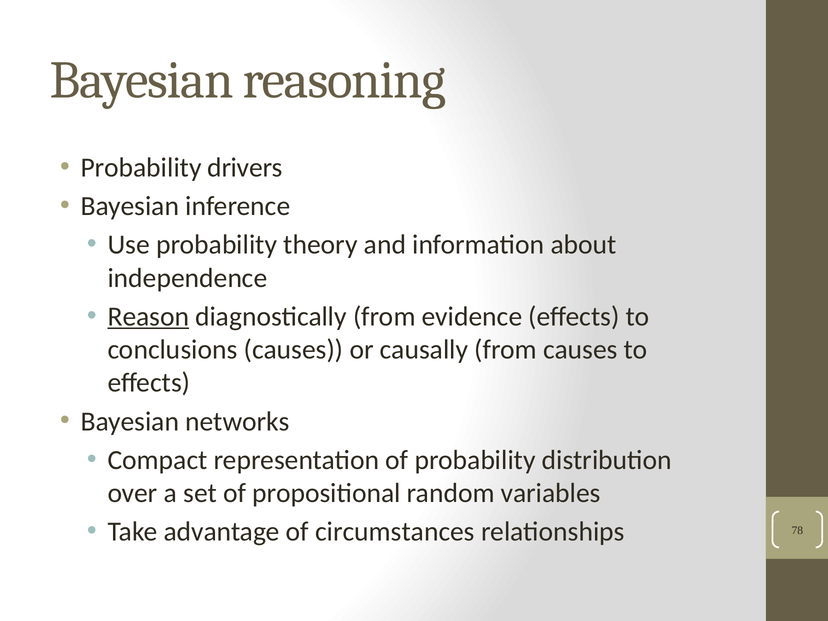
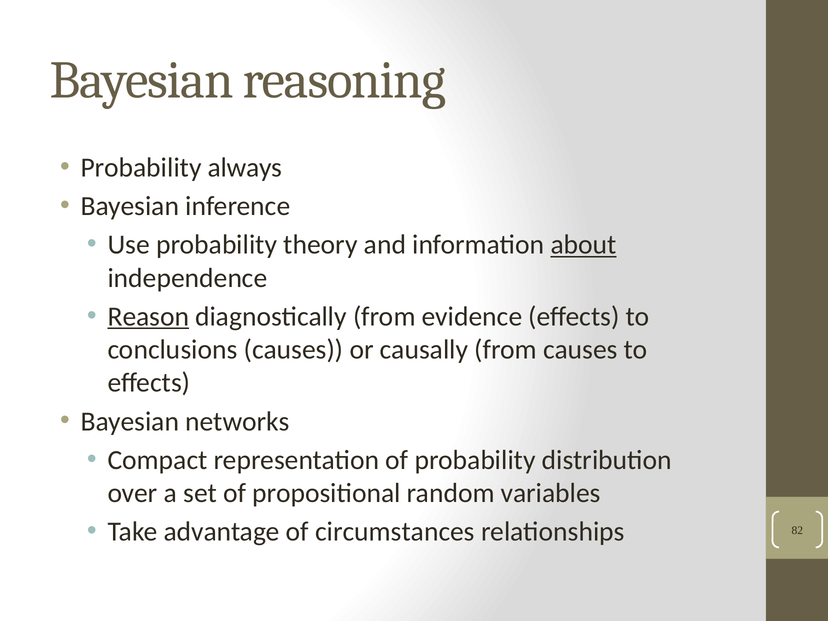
drivers: drivers -> always
about underline: none -> present
78: 78 -> 82
